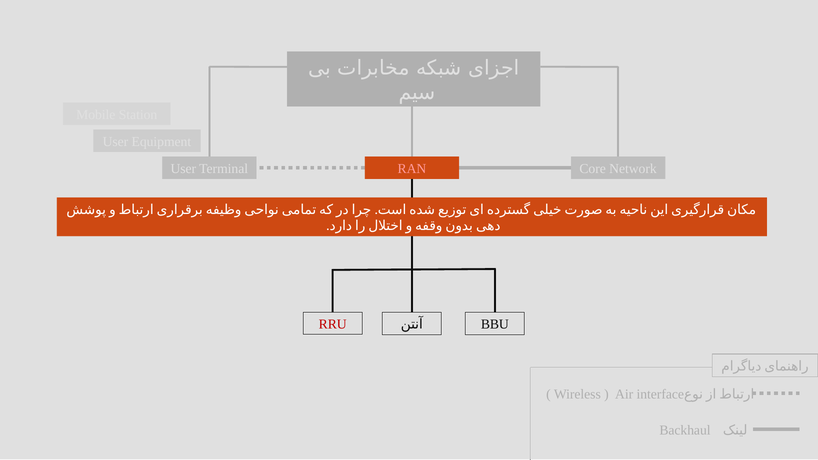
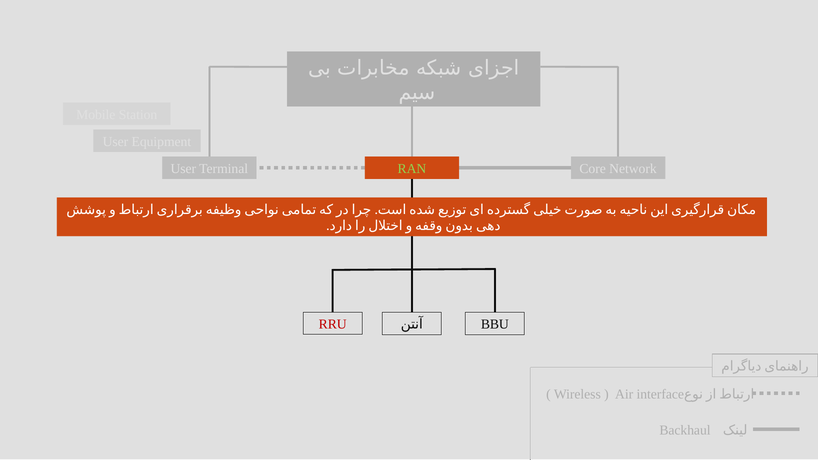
RAN colour: pink -> light green
